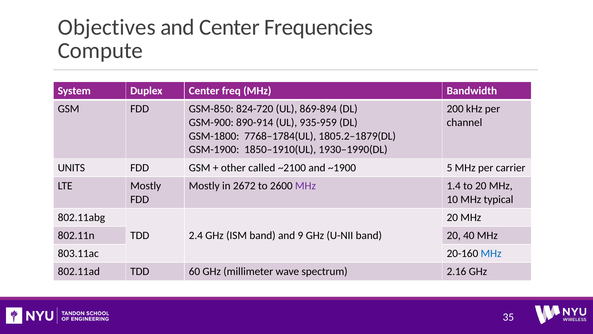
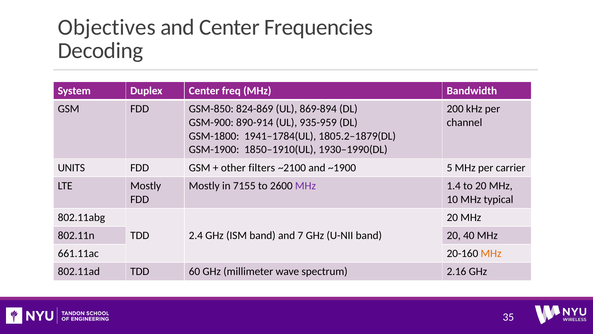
Compute: Compute -> Decoding
824-720: 824-720 -> 824-869
7768–1784(UL: 7768–1784(UL -> 1941–1784(UL
called: called -> filters
2672: 2672 -> 7155
9: 9 -> 7
803.11ac: 803.11ac -> 661.11ac
MHz at (491, 253) colour: blue -> orange
